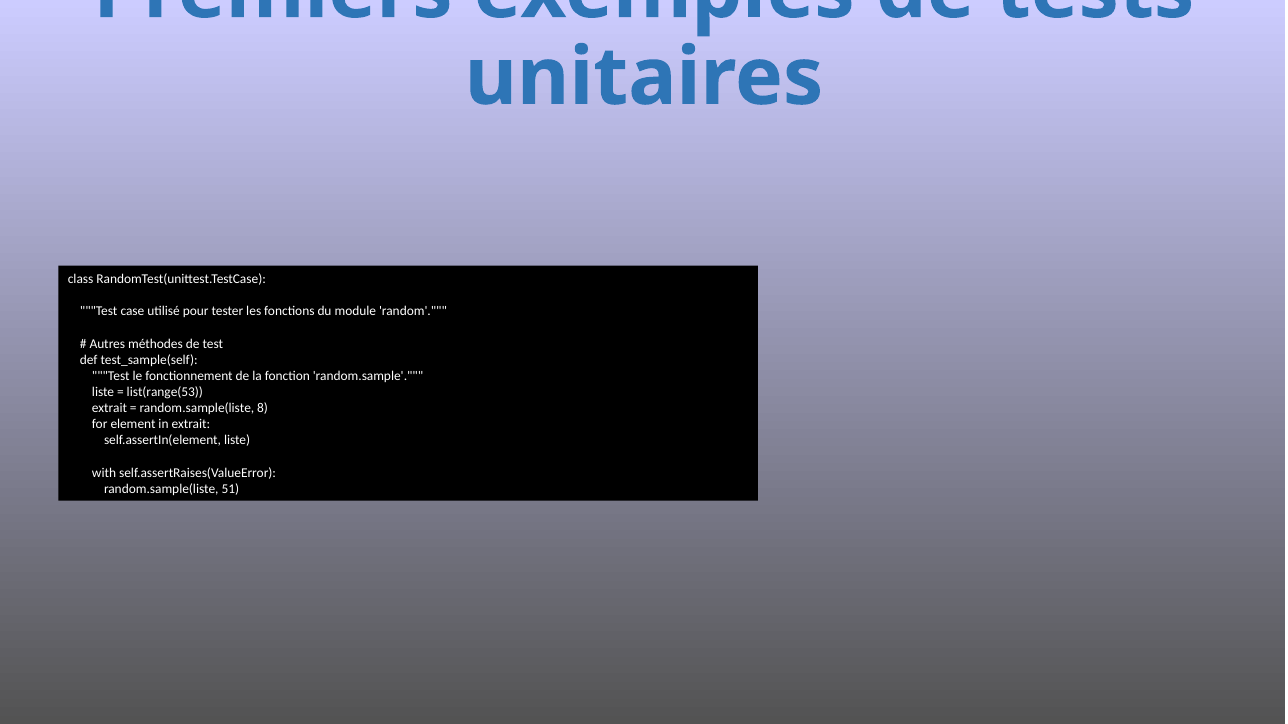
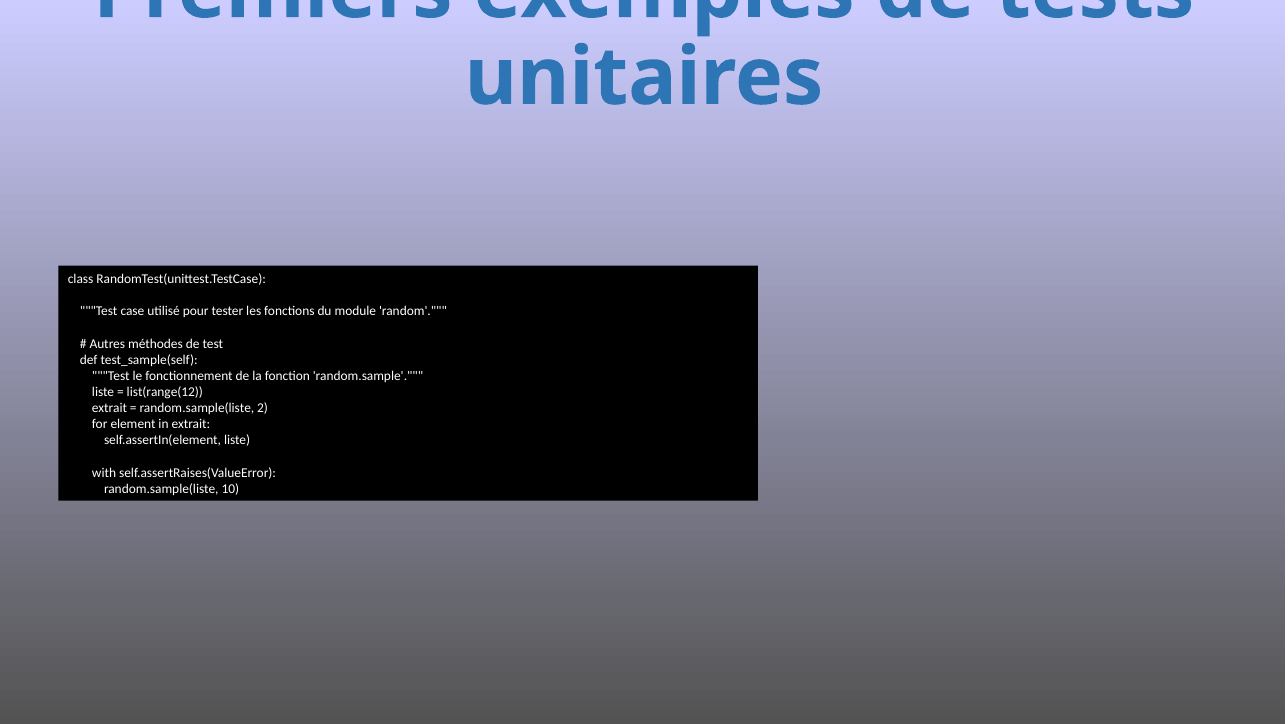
list(range(53: list(range(53 -> list(range(12
8: 8 -> 2
51: 51 -> 10
